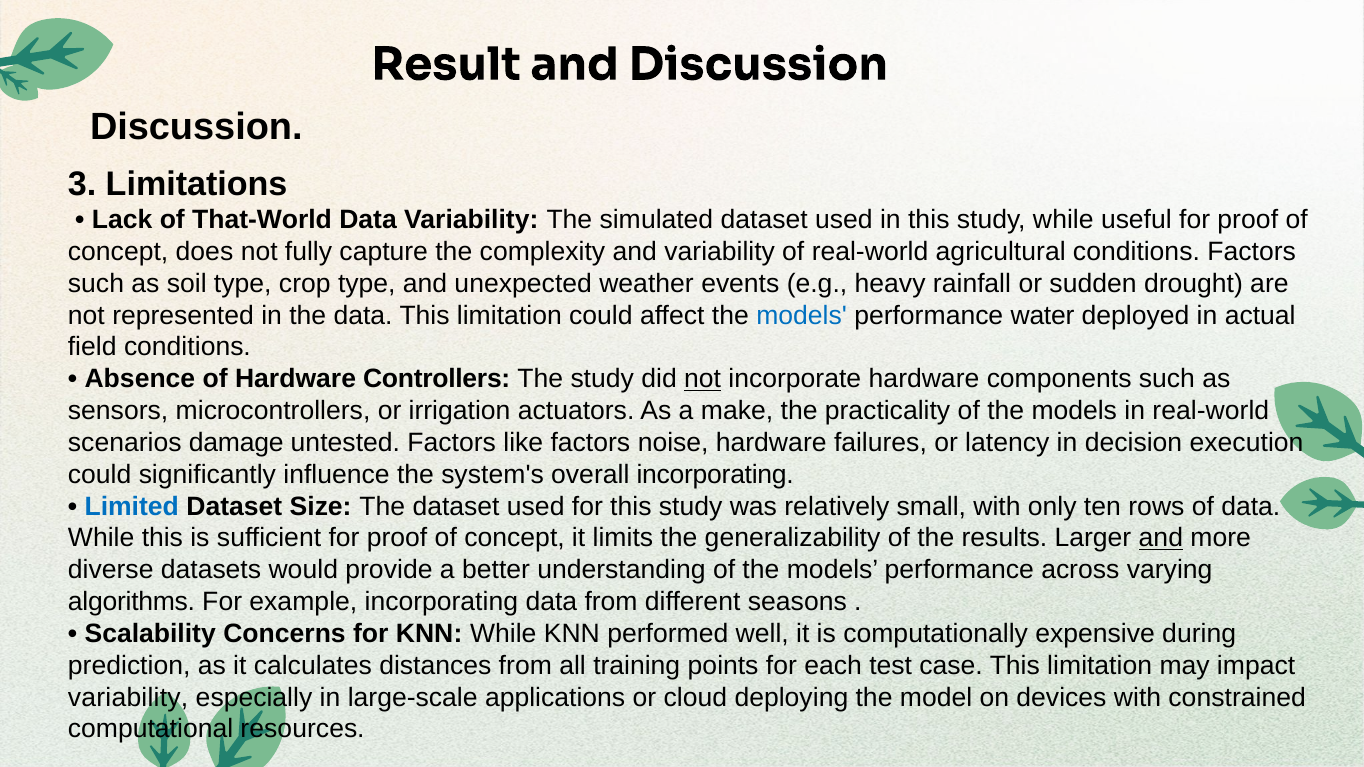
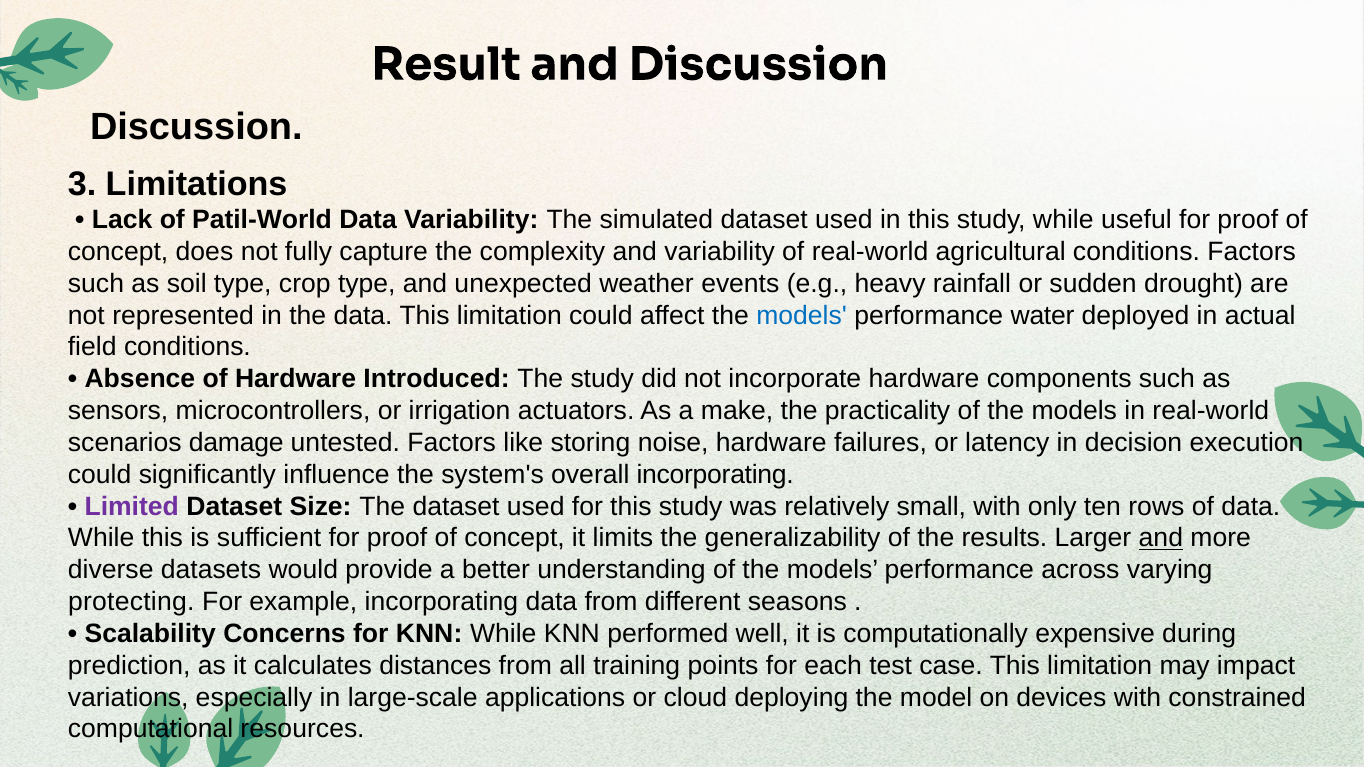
That-World: That-World -> Patil-World
Controllers: Controllers -> Introduced
not at (703, 379) underline: present -> none
like factors: factors -> storing
Limited colour: blue -> purple
algorithms: algorithms -> protecting
variability at (128, 698): variability -> variations
